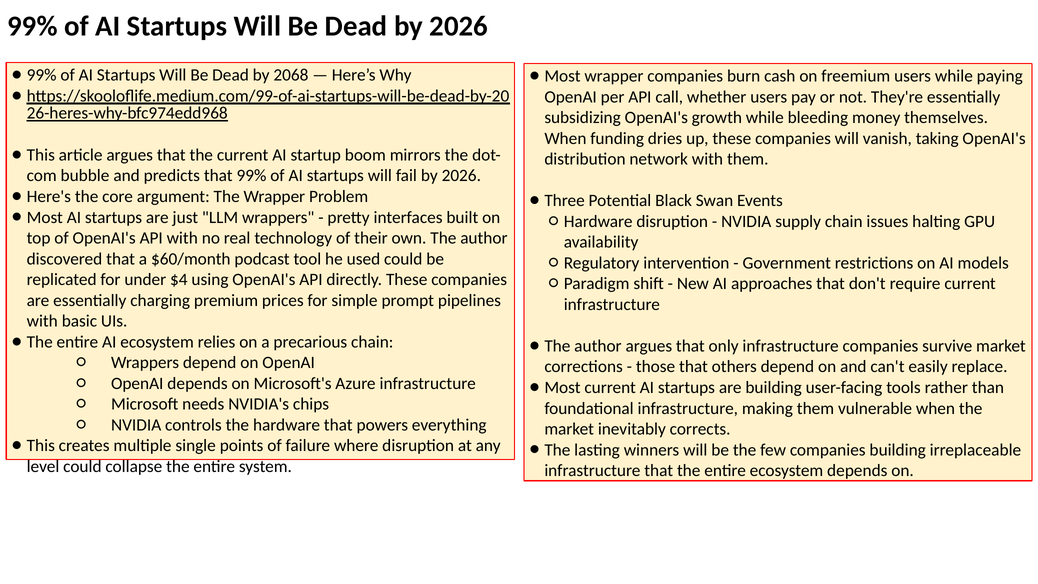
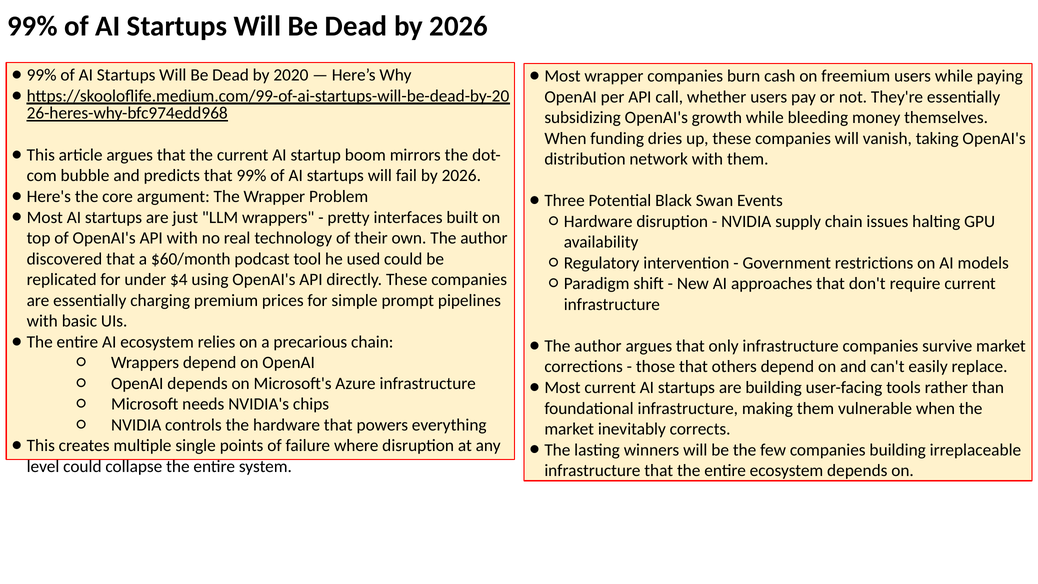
2068: 2068 -> 2020
